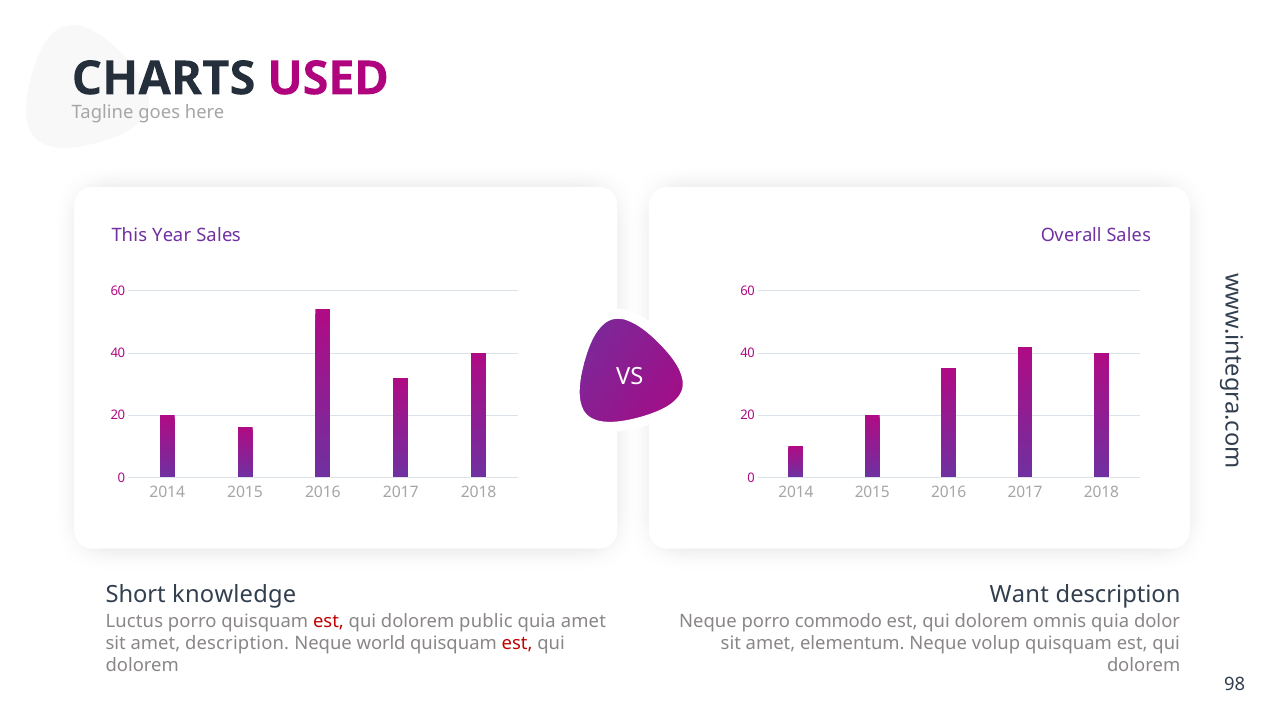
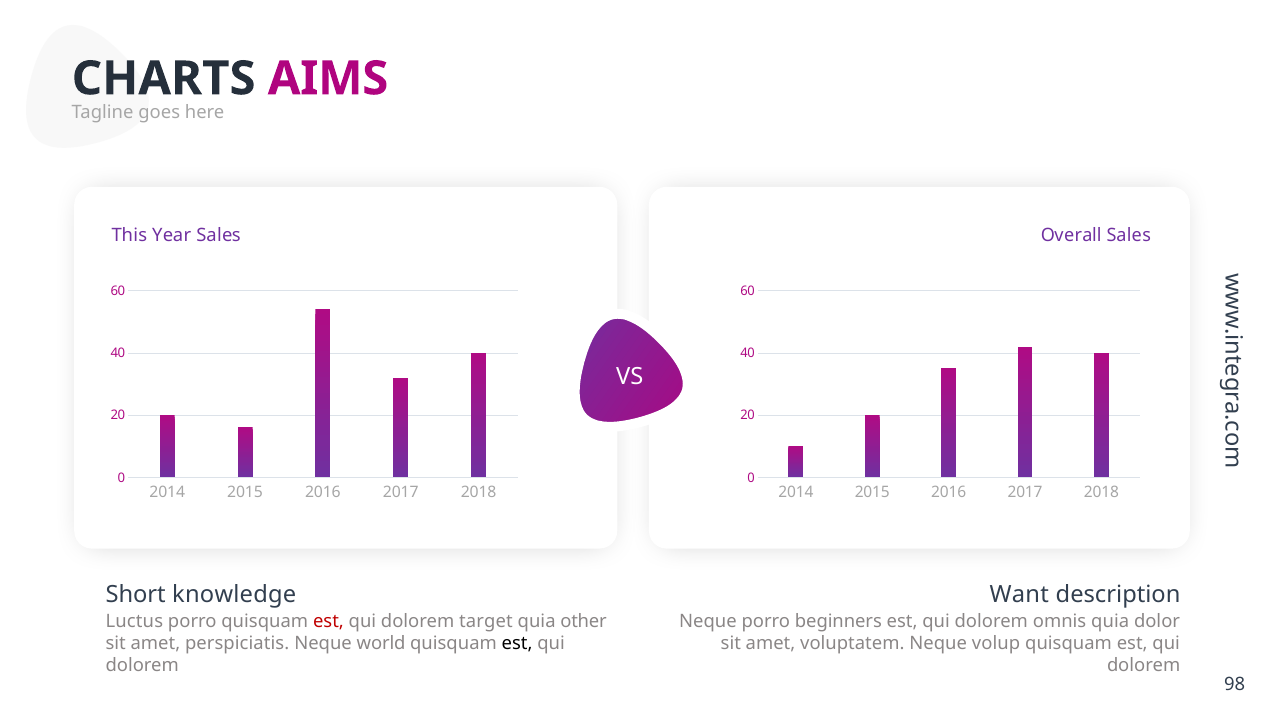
USED: USED -> AIMS
public: public -> target
quia amet: amet -> other
commodo: commodo -> beginners
amet description: description -> perspiciatis
est at (517, 644) colour: red -> black
elementum: elementum -> voluptatem
